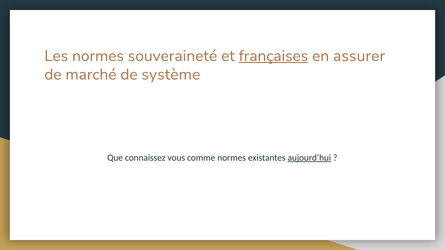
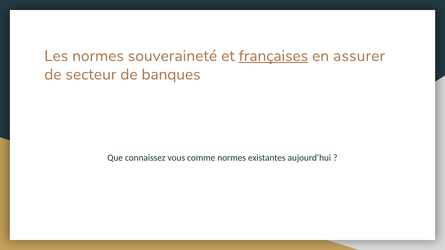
marché: marché -> secteur
système: système -> banques
aujourd’hui underline: present -> none
